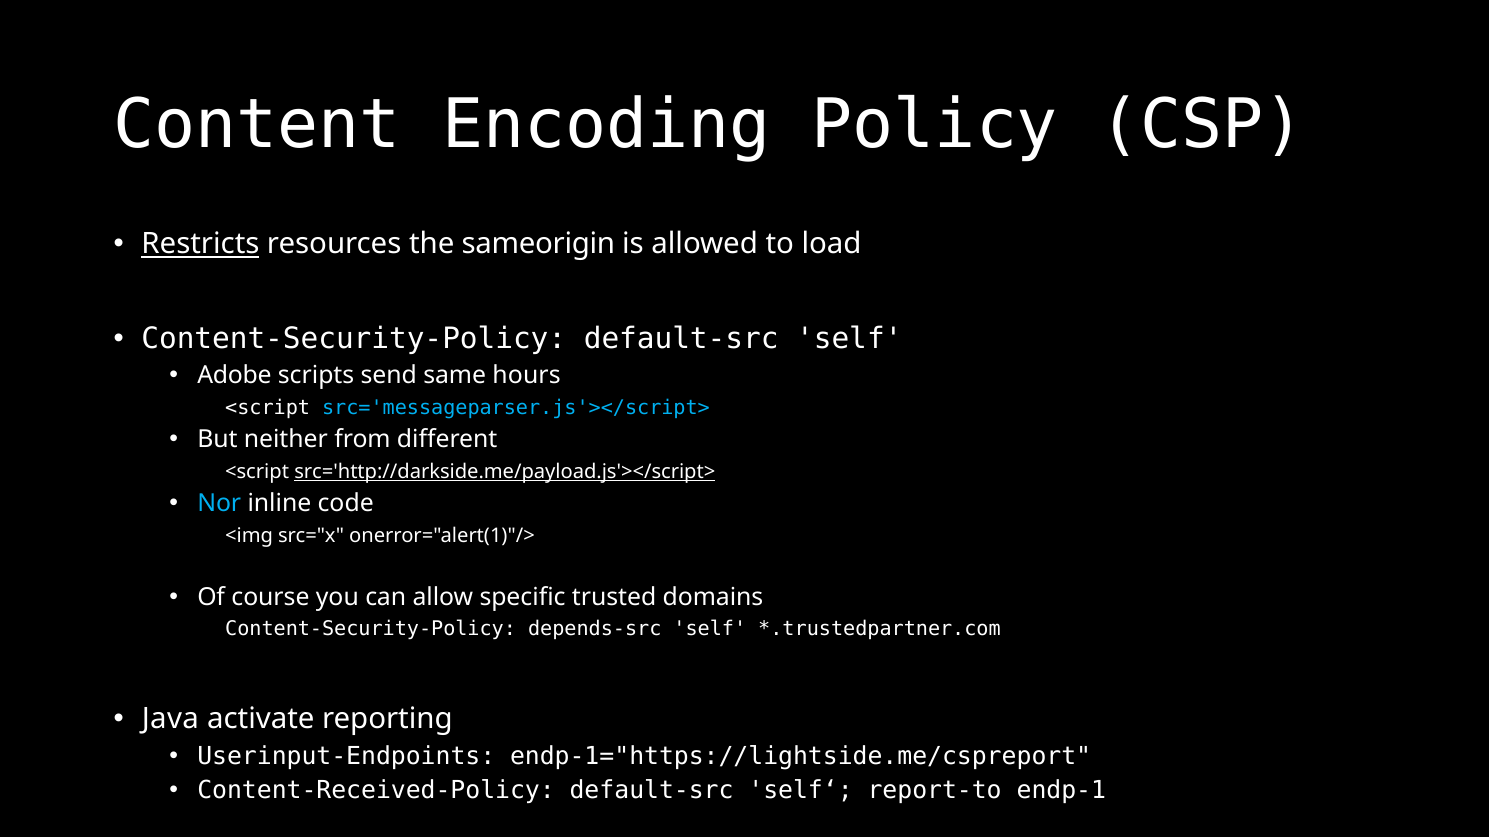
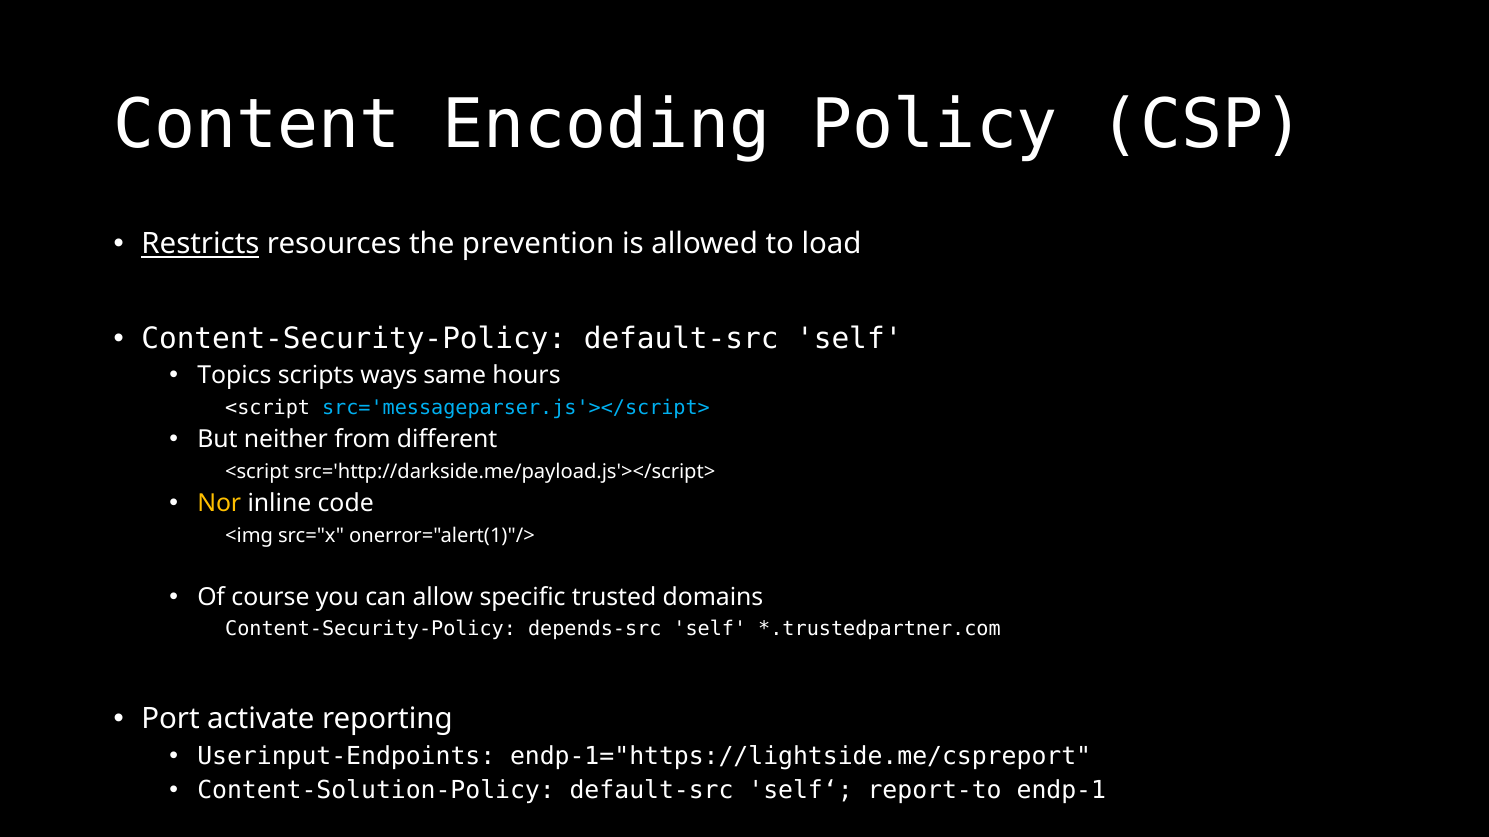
sameorigin: sameorigin -> prevention
Adobe: Adobe -> Topics
send: send -> ways
src='http://darkside.me/payload.js'></script> underline: present -> none
Nor colour: light blue -> yellow
Java: Java -> Port
Content-Received-Policy: Content-Received-Policy -> Content-Solution-Policy
